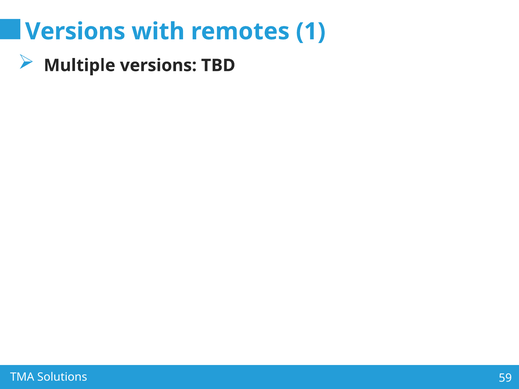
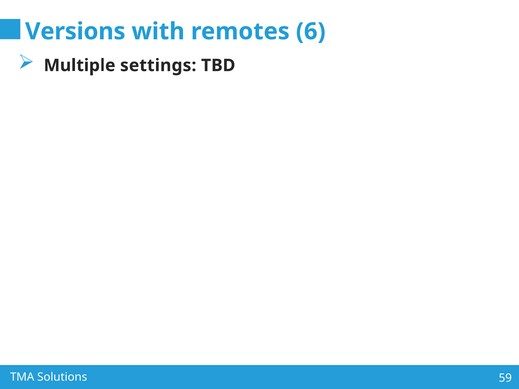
1: 1 -> 6
Multiple versions: versions -> settings
